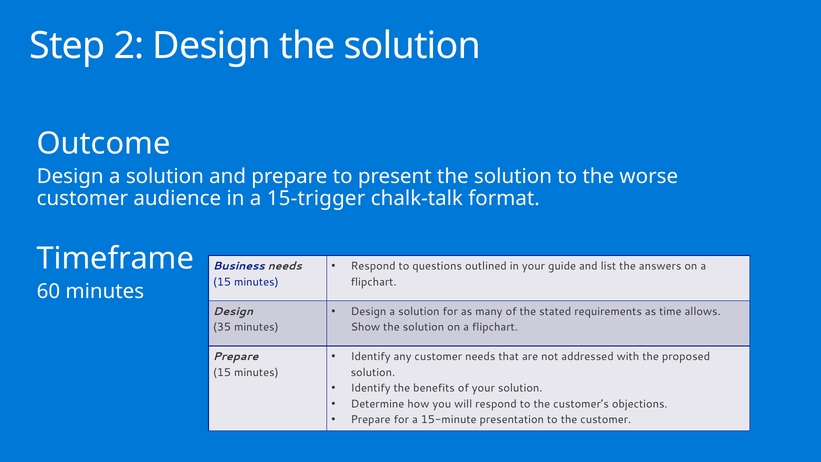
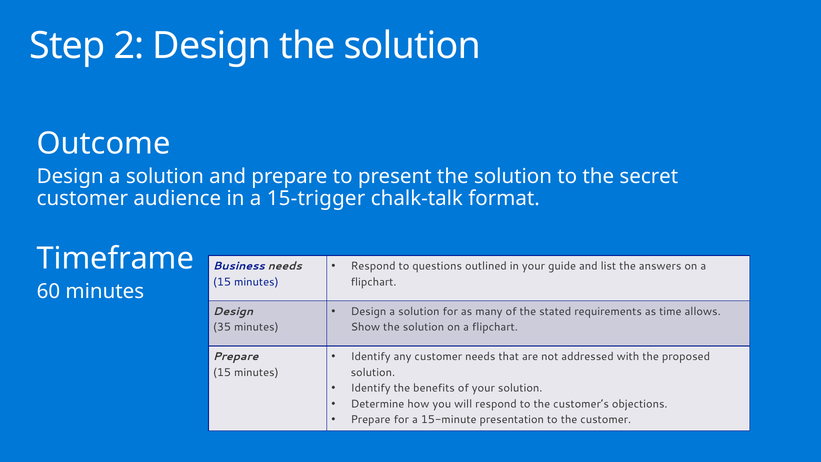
worse: worse -> secret
